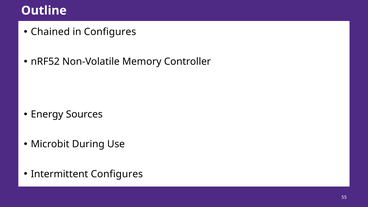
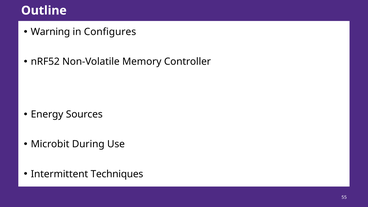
Chained: Chained -> Warning
Intermittent Configures: Configures -> Techniques
